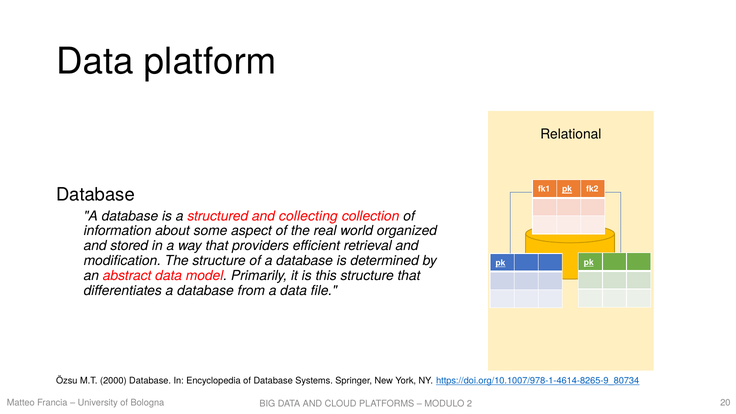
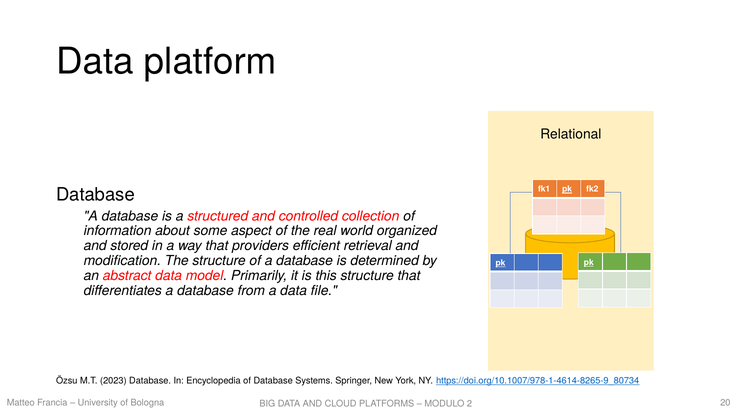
collecting: collecting -> controlled
2000: 2000 -> 2023
